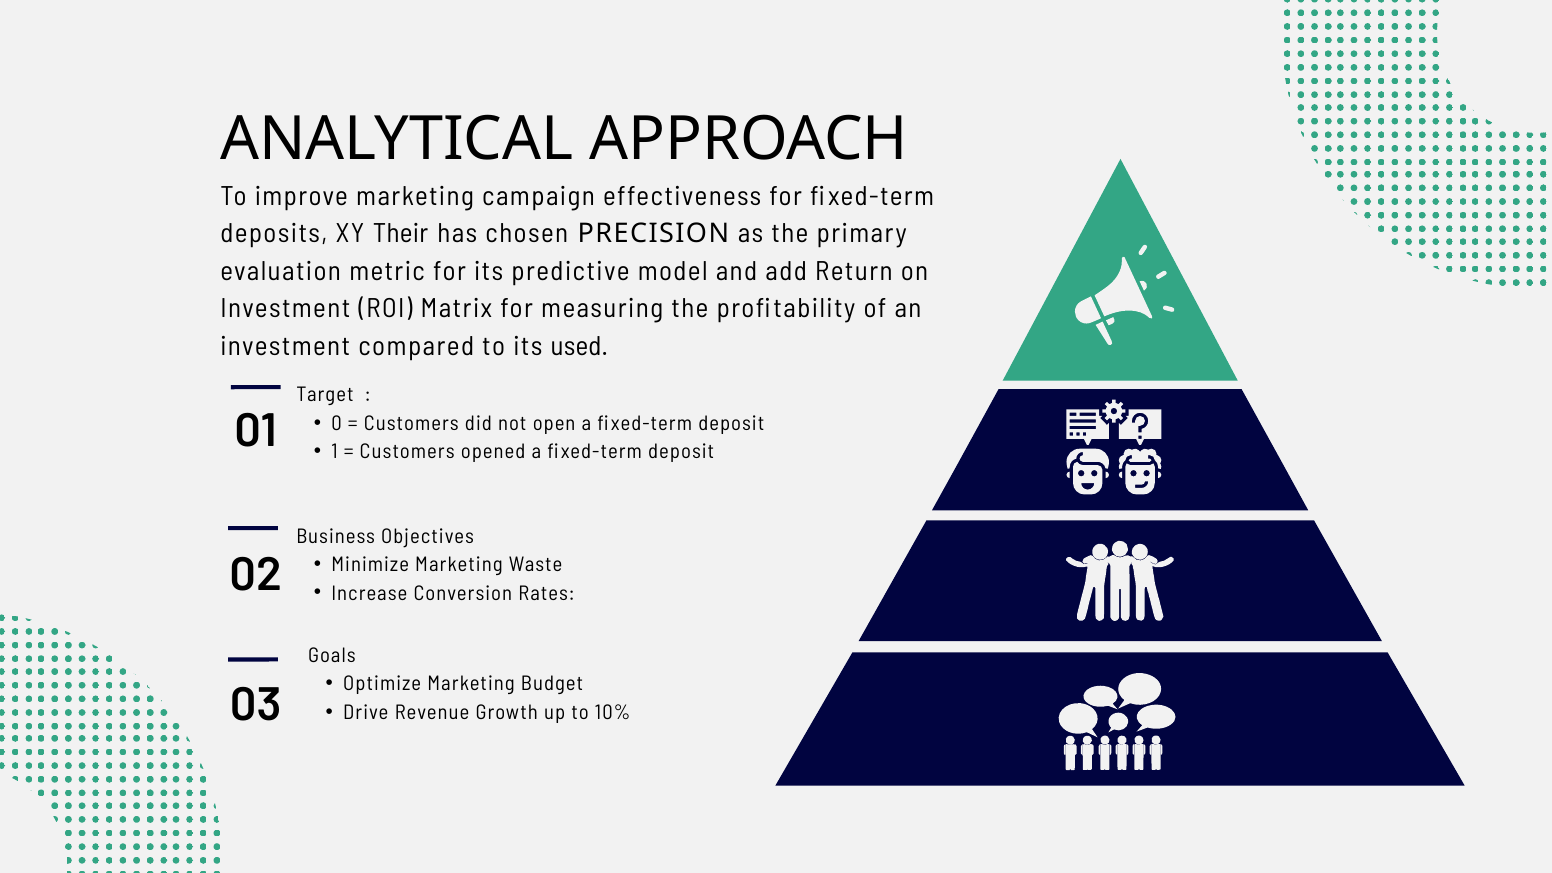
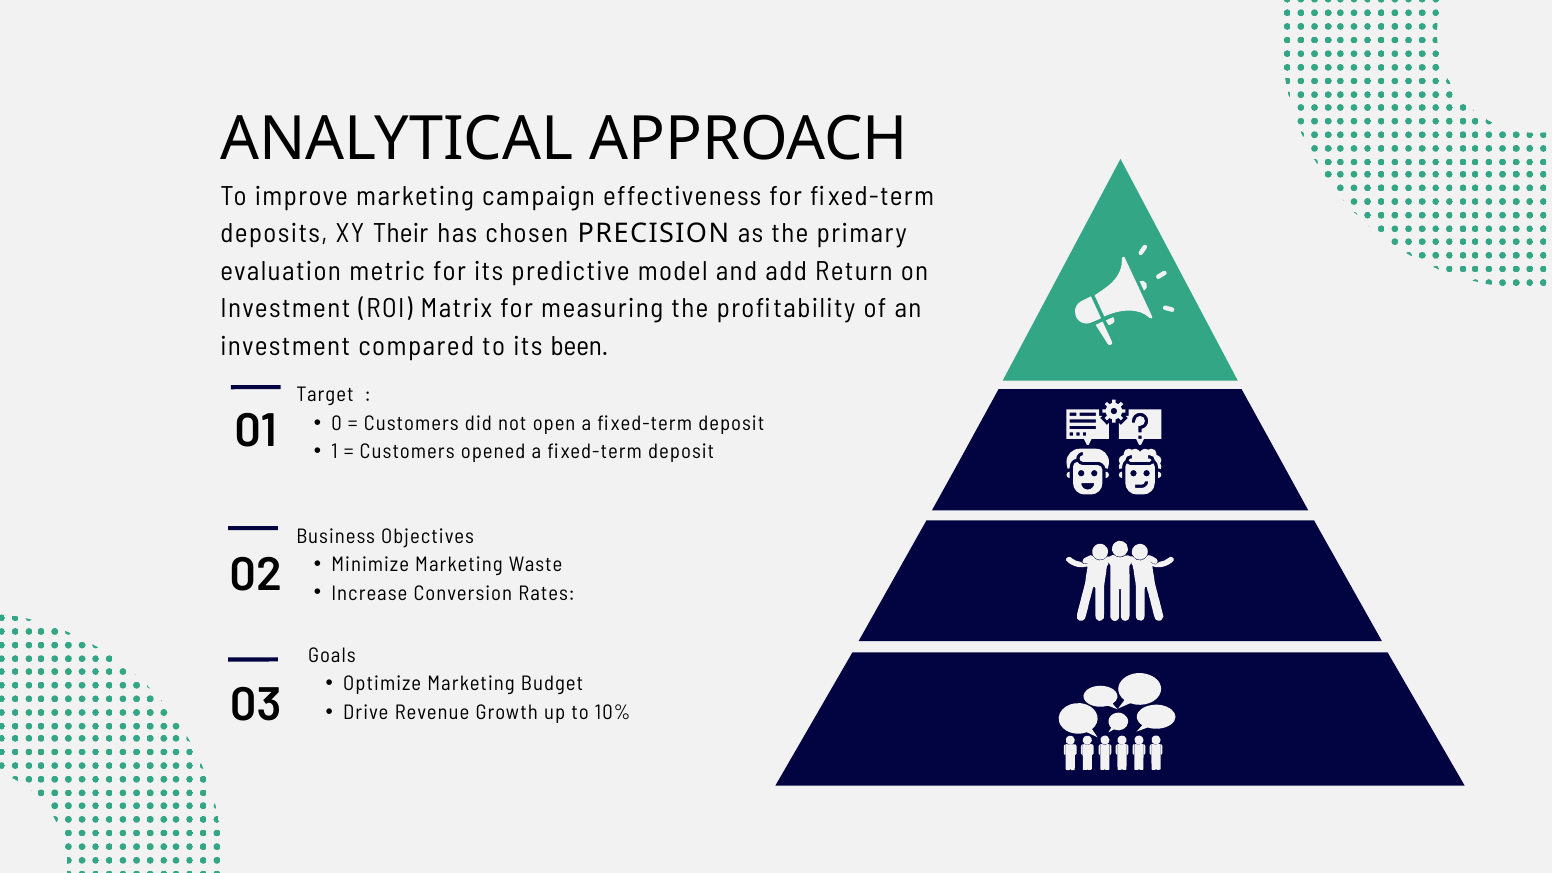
used: used -> been
